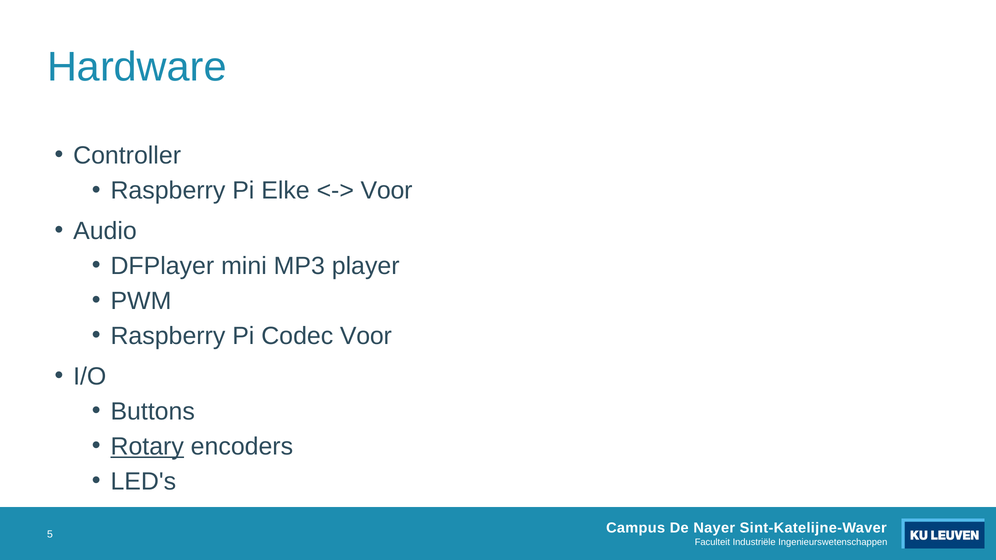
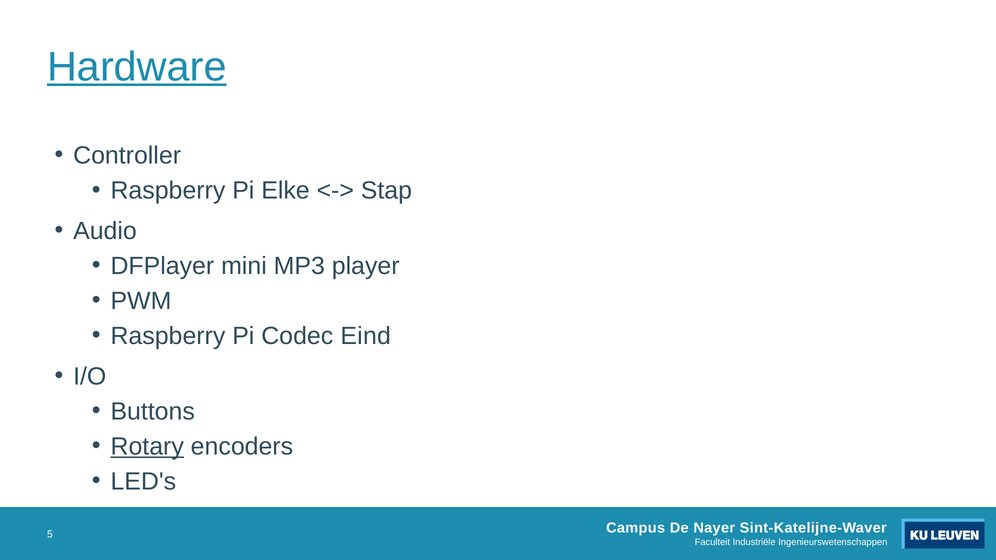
Hardware underline: none -> present
Voor at (387, 191): Voor -> Stap
Codec Voor: Voor -> Eind
